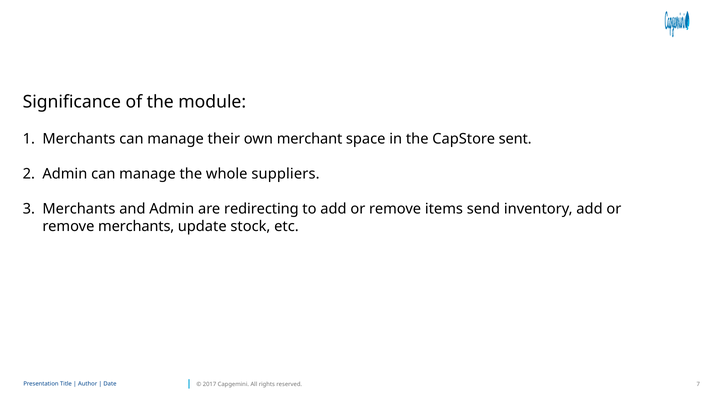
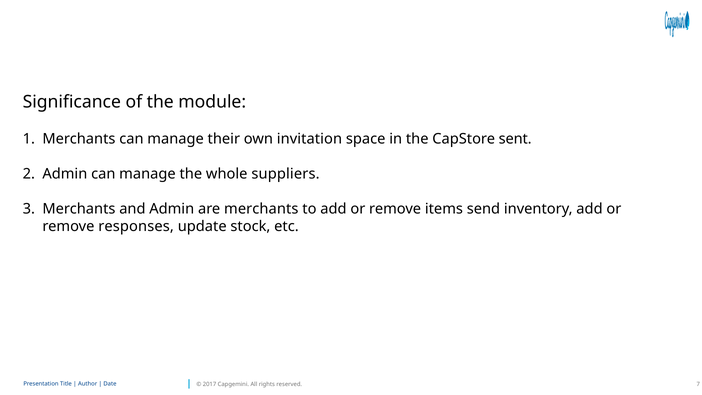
merchant: merchant -> invitation
are redirecting: redirecting -> merchants
remove merchants: merchants -> responses
